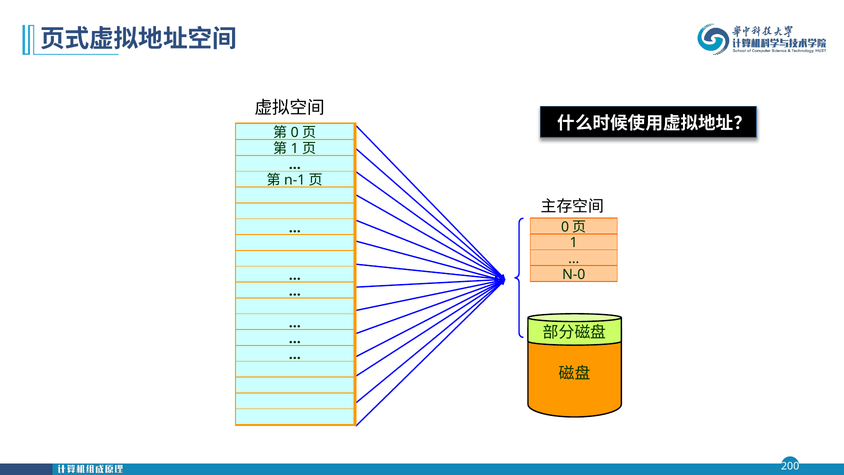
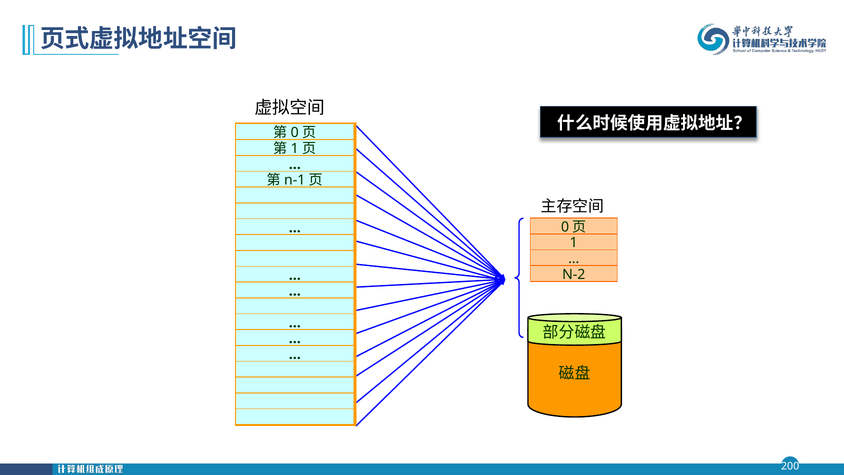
N-0: N-0 -> N-2
